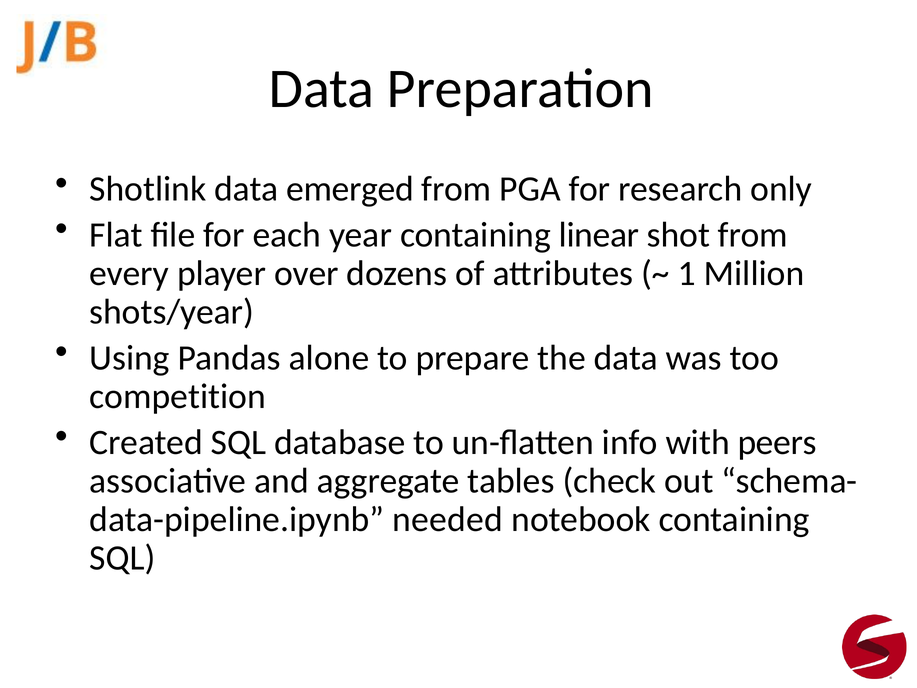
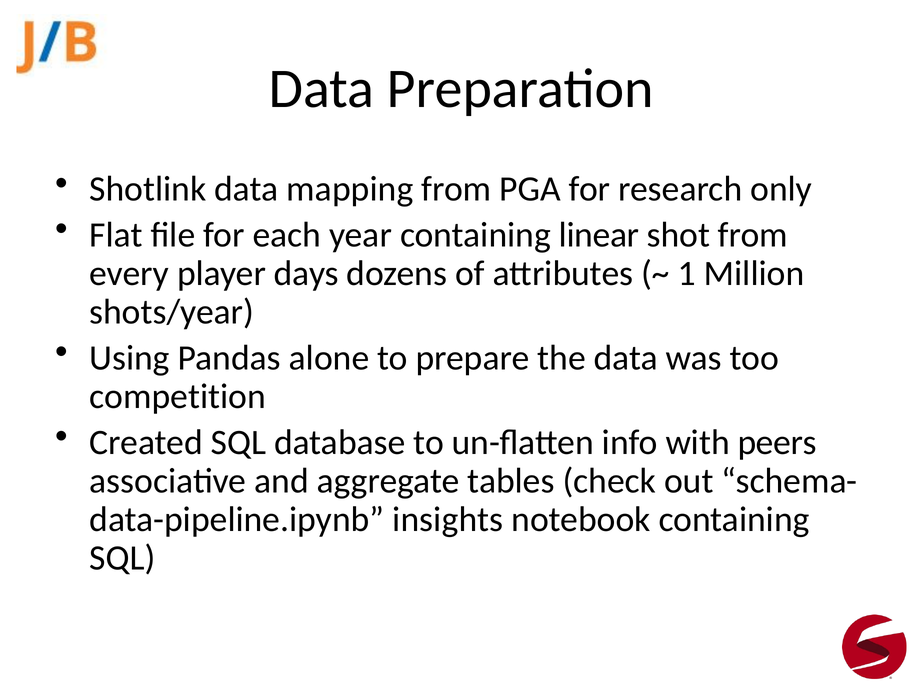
emerged: emerged -> mapping
over: over -> days
needed: needed -> insights
